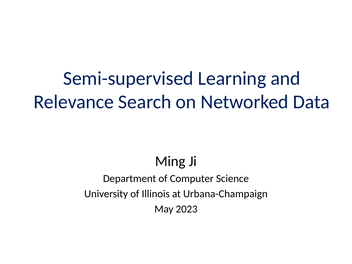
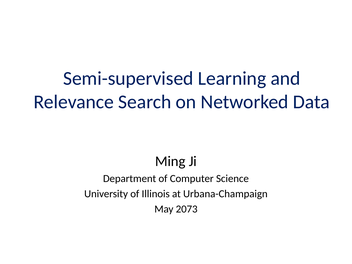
2023: 2023 -> 2073
